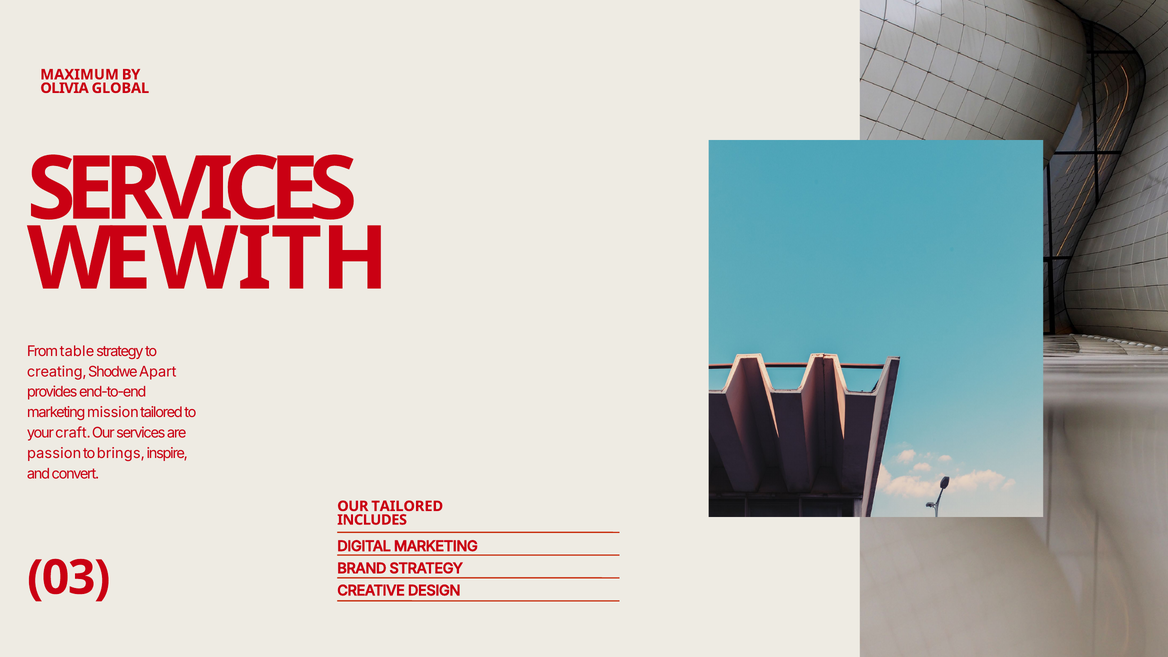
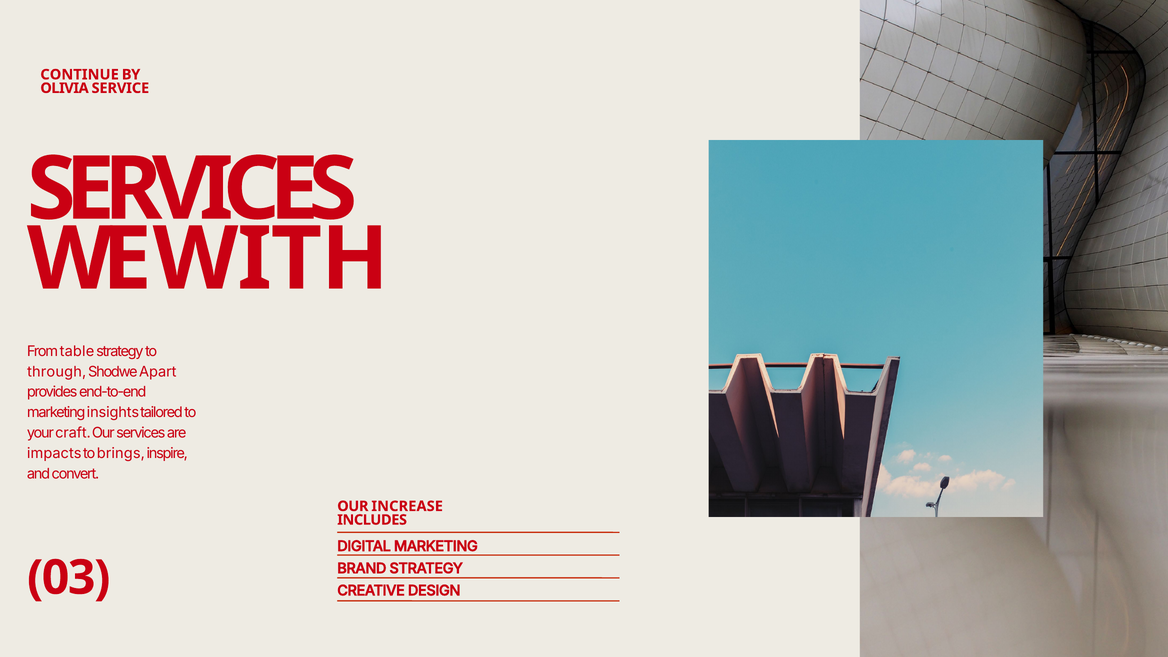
MAXIMUM: MAXIMUM -> CONTINUE
GLOBAL: GLOBAL -> SERVICE
creating: creating -> through
mission: mission -> insights
passion: passion -> impacts
OUR TAILORED: TAILORED -> INCREASE
